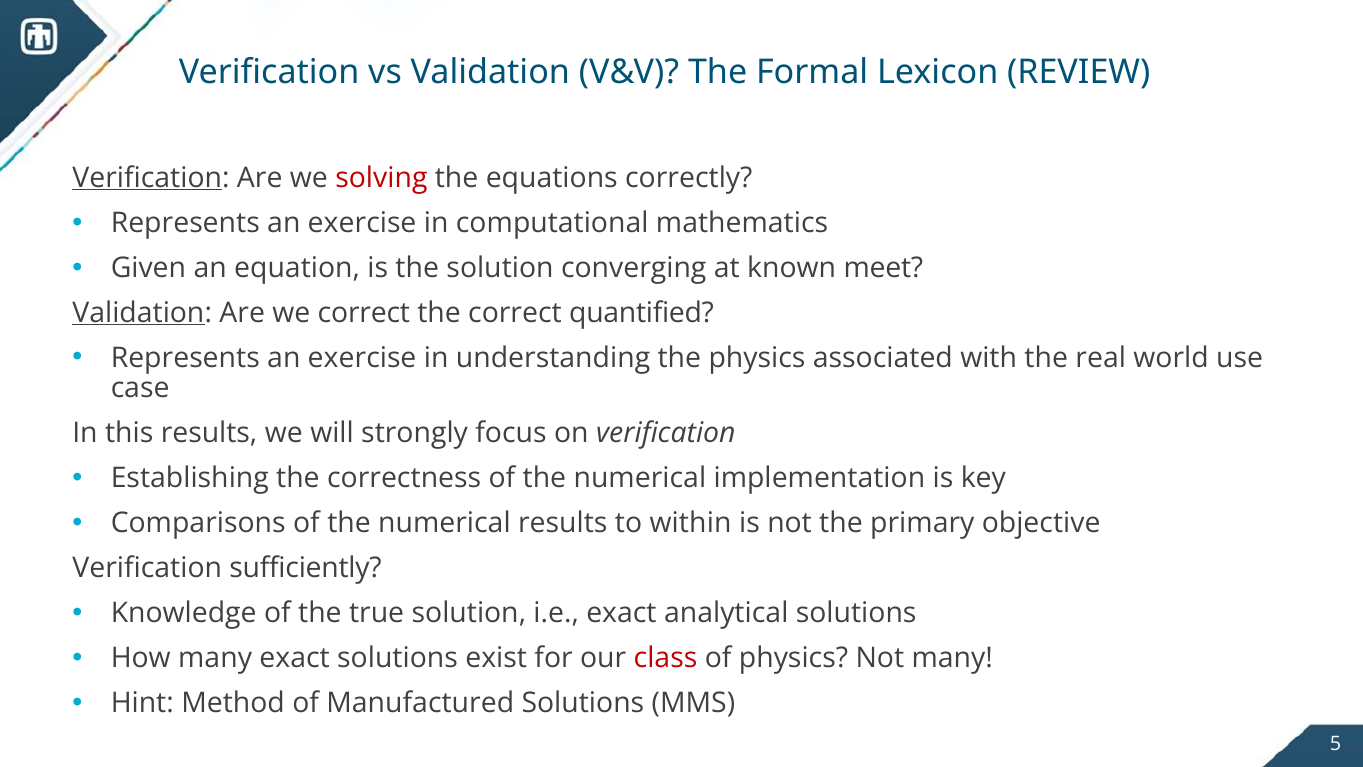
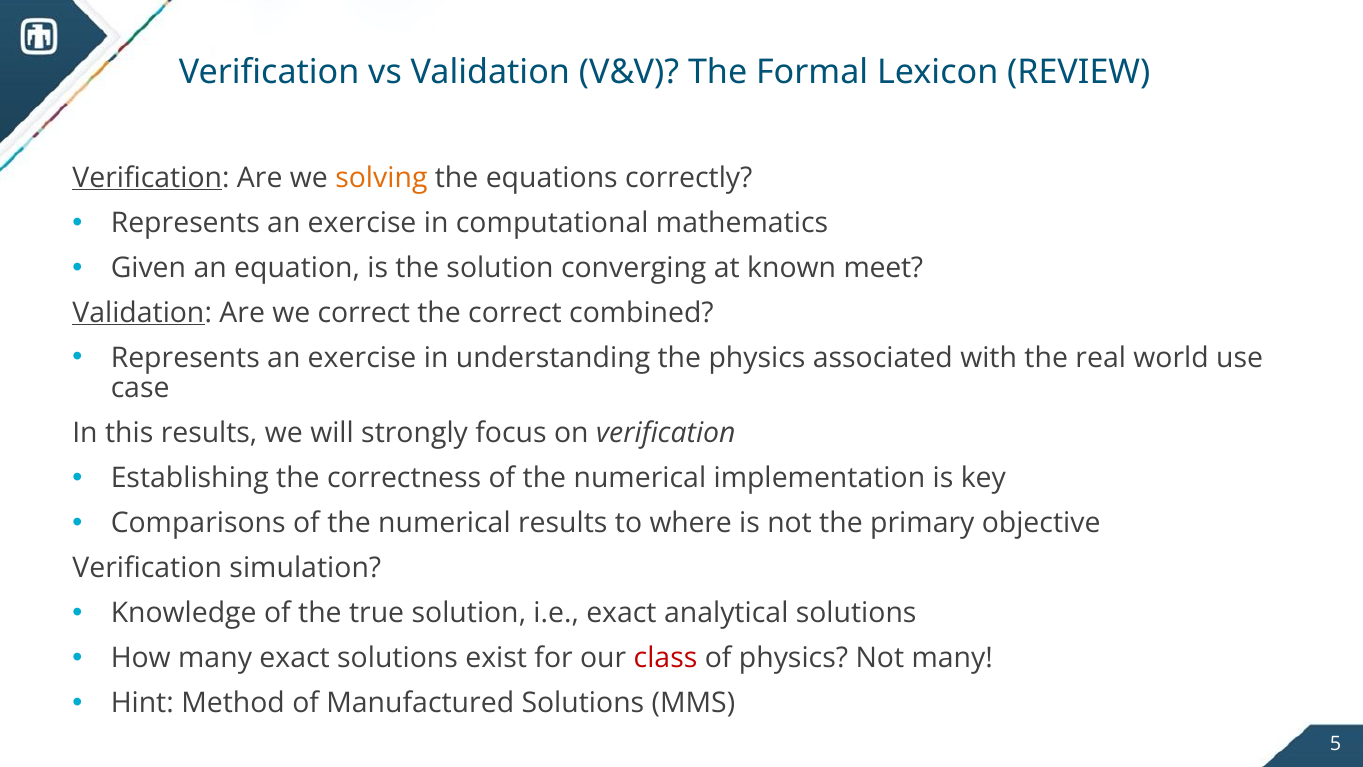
solving colour: red -> orange
quantified: quantified -> combined
within: within -> where
sufficiently: sufficiently -> simulation
